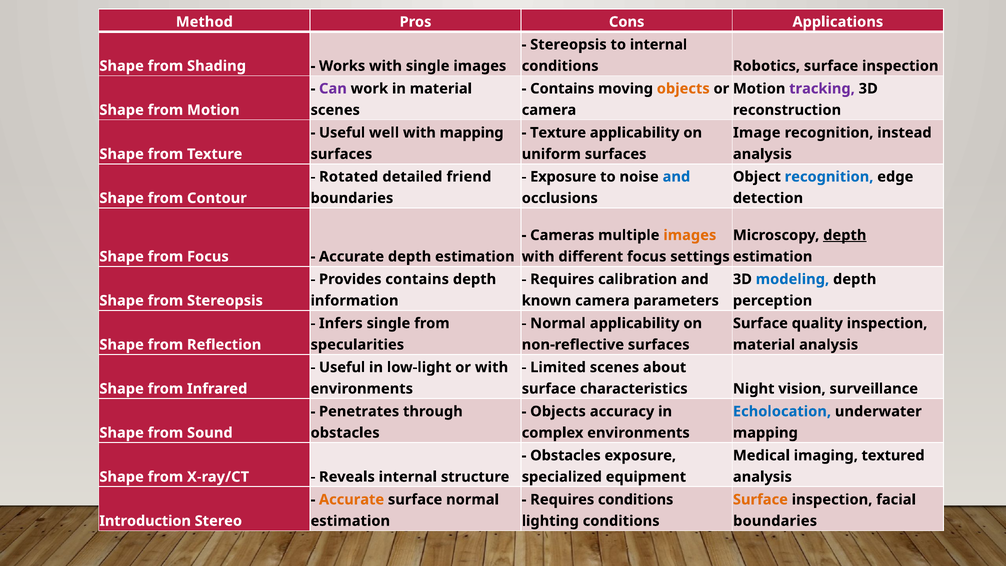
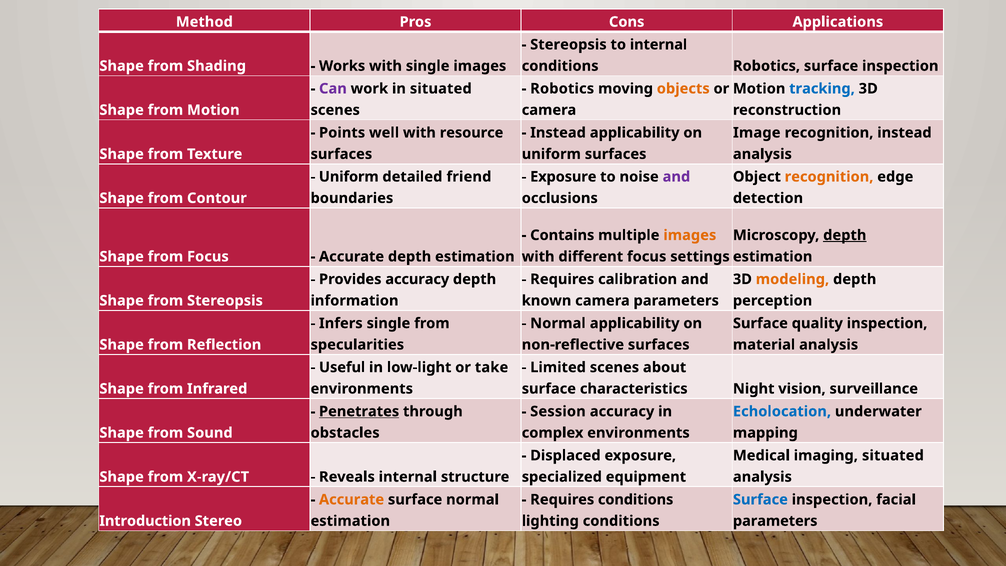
in material: material -> situated
Contains at (562, 89): Contains -> Robotics
tracking colour: purple -> blue
Useful at (342, 133): Useful -> Points
with mapping: mapping -> resource
Texture at (558, 133): Texture -> Instead
Rotated at (349, 177): Rotated -> Uniform
and at (676, 177) colour: blue -> purple
recognition at (829, 177) colour: blue -> orange
Cameras: Cameras -> Contains
Provides contains: contains -> accuracy
modeling colour: blue -> orange
or with: with -> take
Penetrates underline: none -> present
Objects at (558, 411): Objects -> Session
Obstacles at (565, 455): Obstacles -> Displaced
imaging textured: textured -> situated
Surface at (760, 499) colour: orange -> blue
boundaries at (775, 521): boundaries -> parameters
